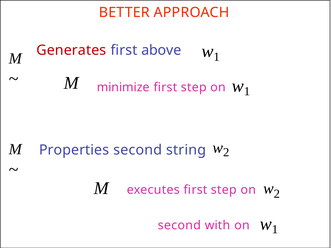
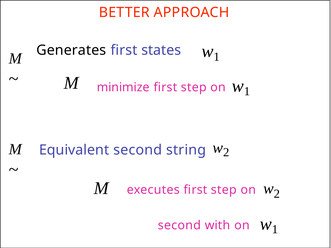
Generates colour: red -> black
above: above -> states
Properties: Properties -> Equivalent
